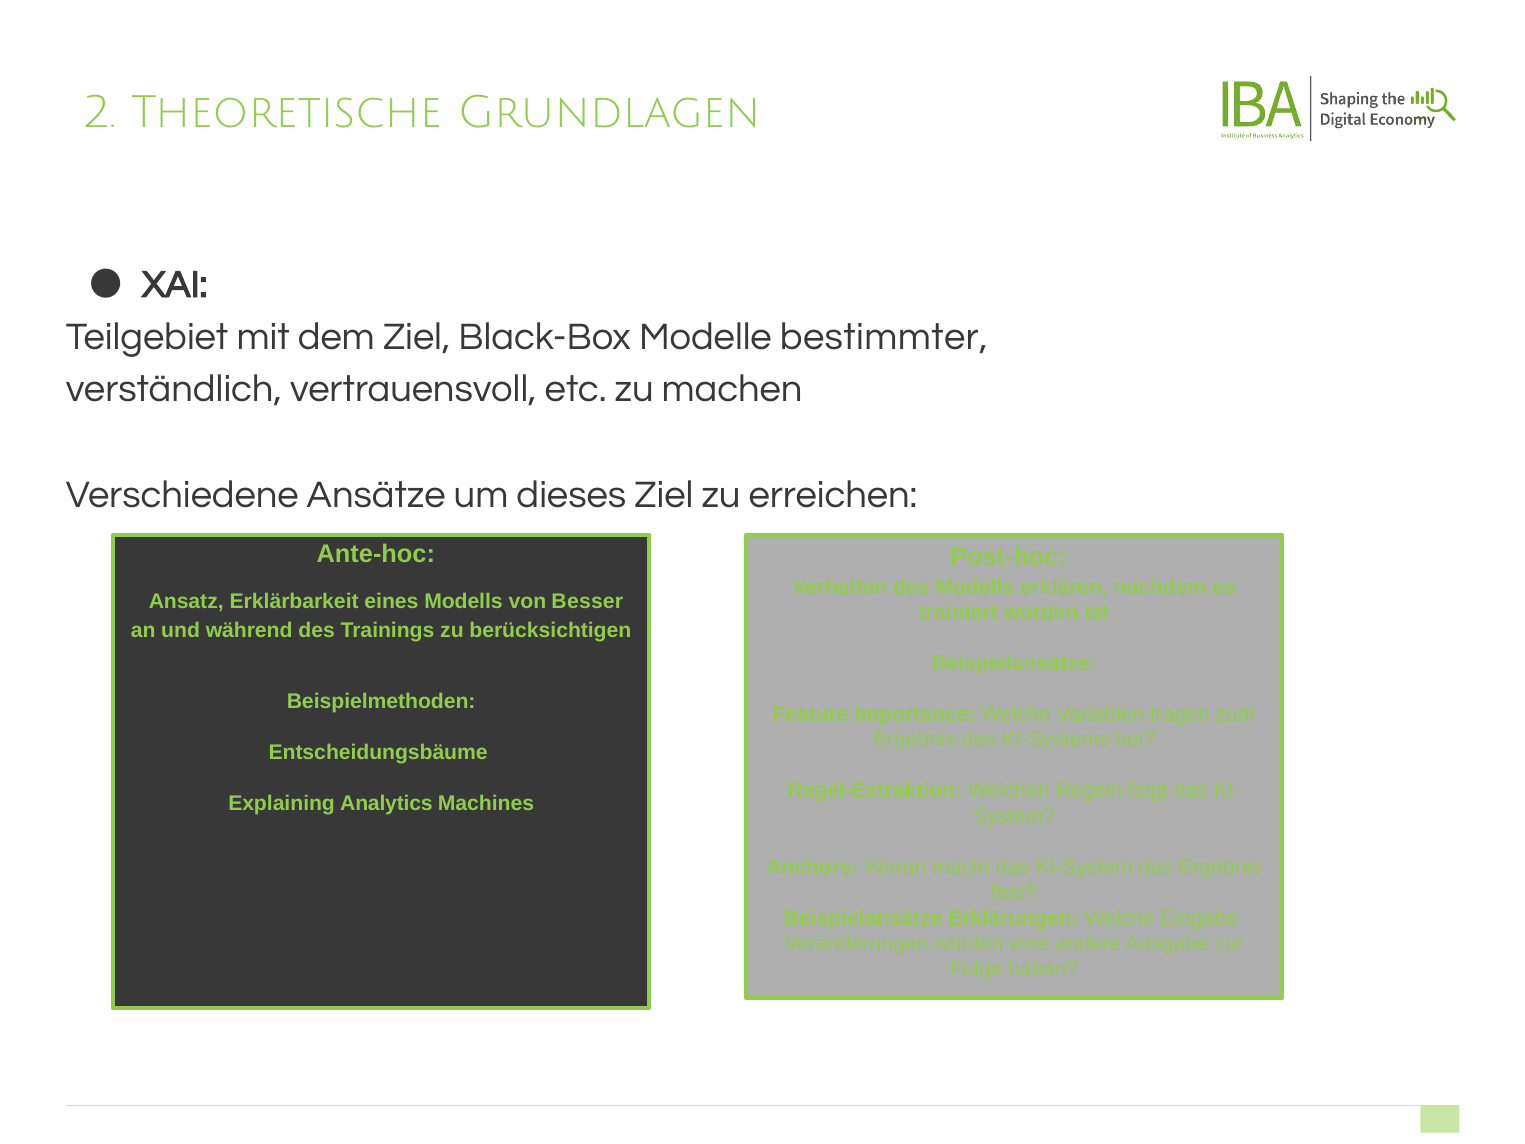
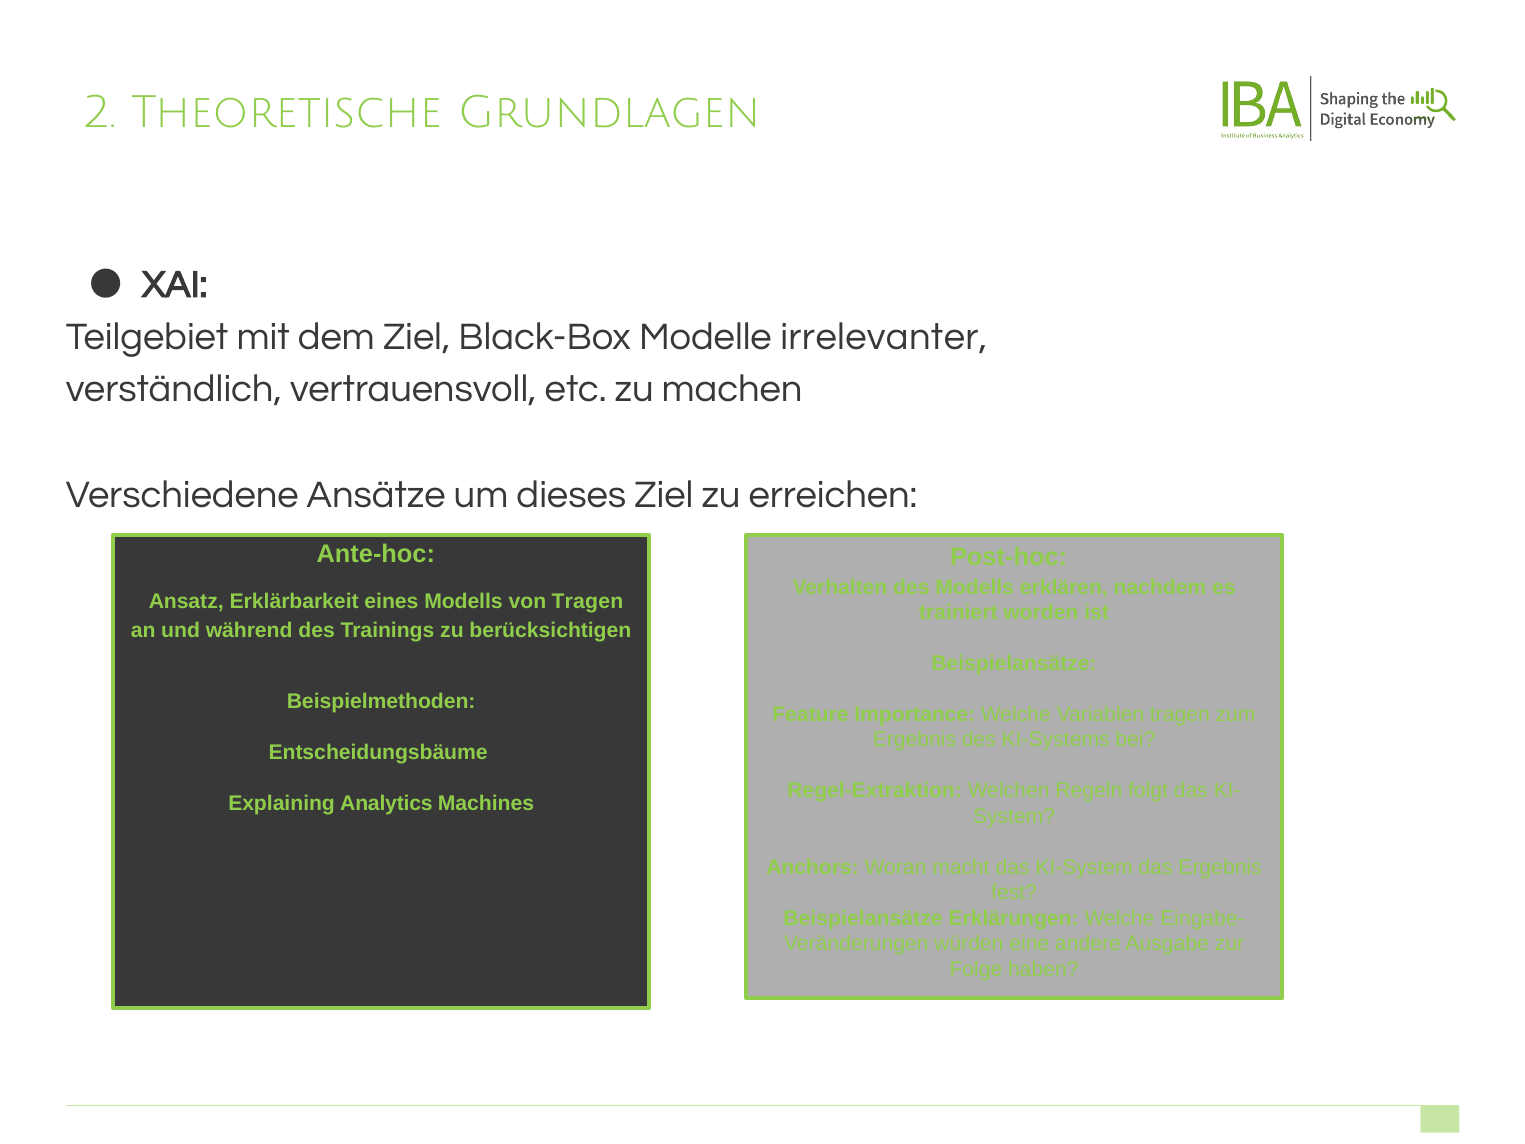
bestimmter: bestimmter -> irrelevanter
von Besser: Besser -> Tragen
